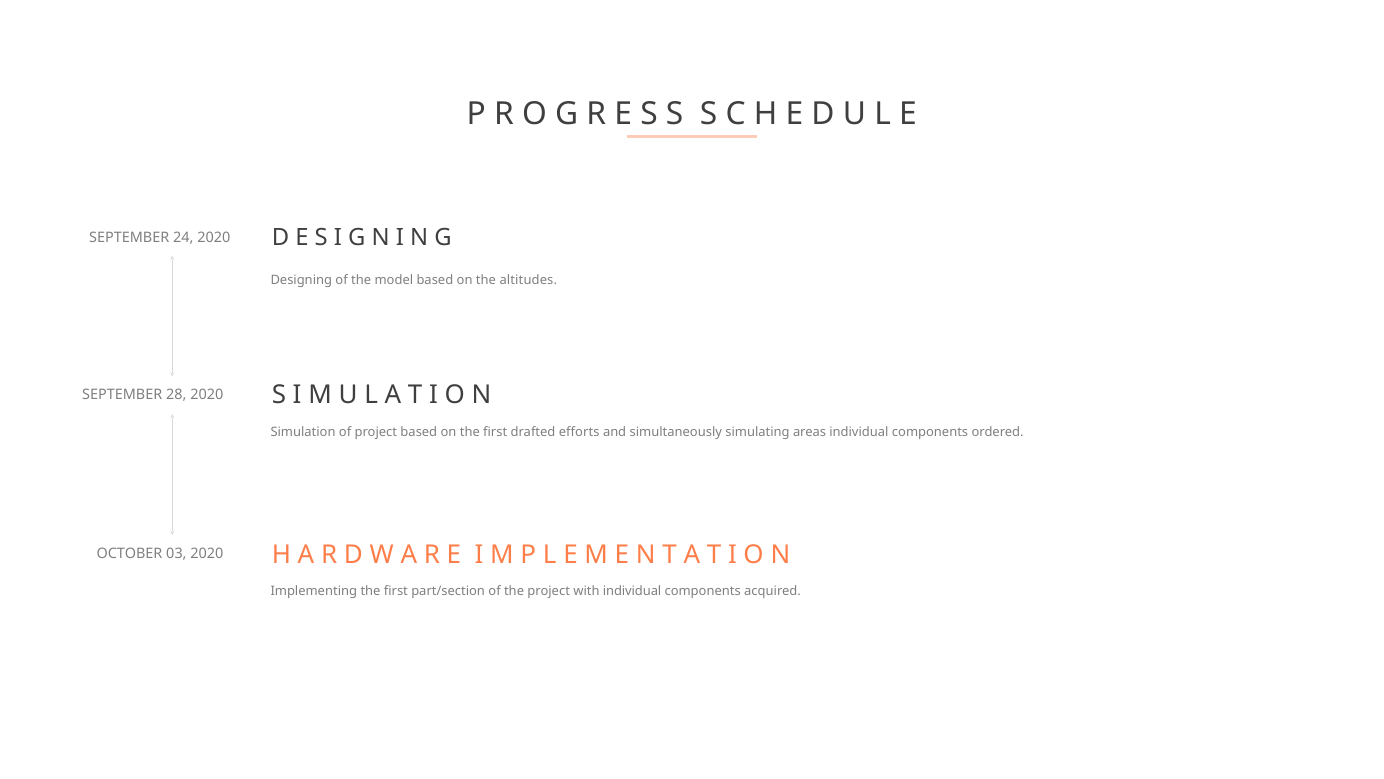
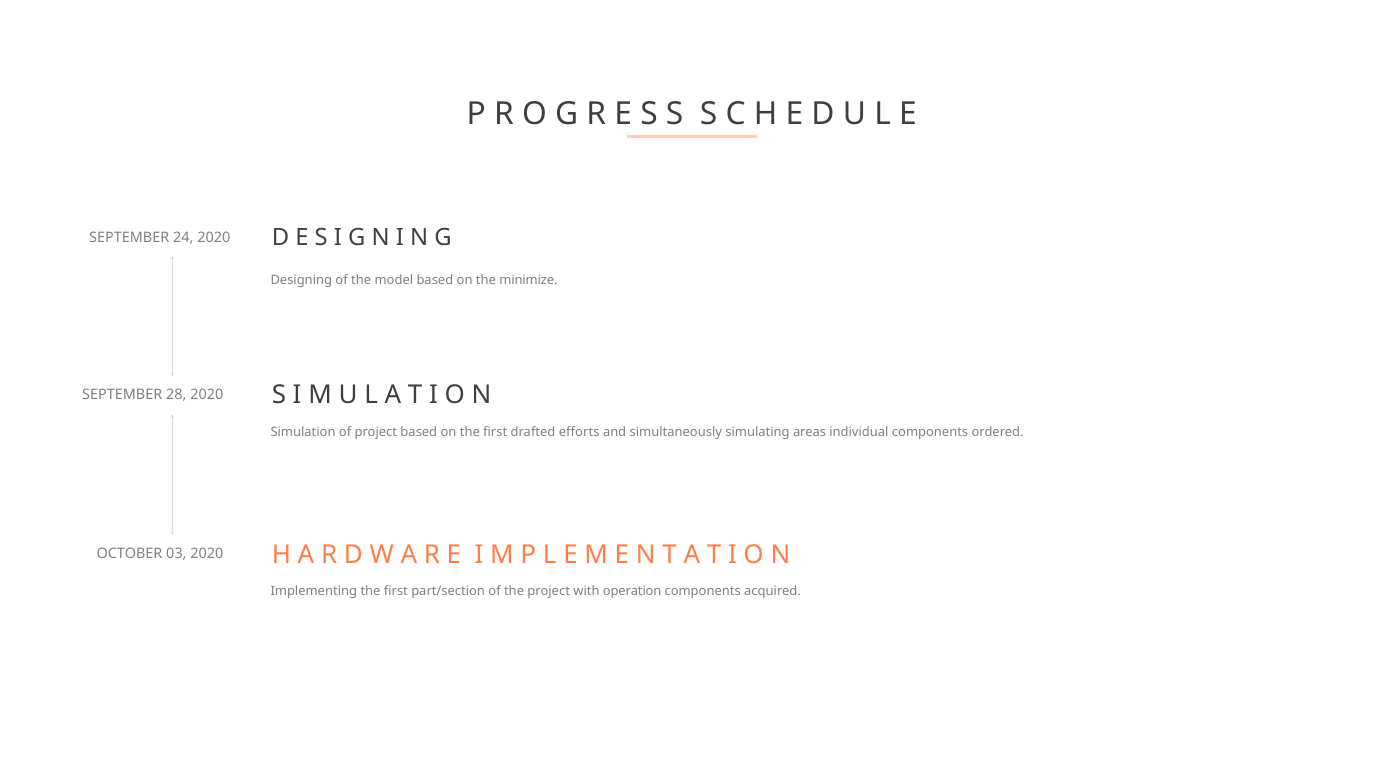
altitudes: altitudes -> minimize
with individual: individual -> operation
